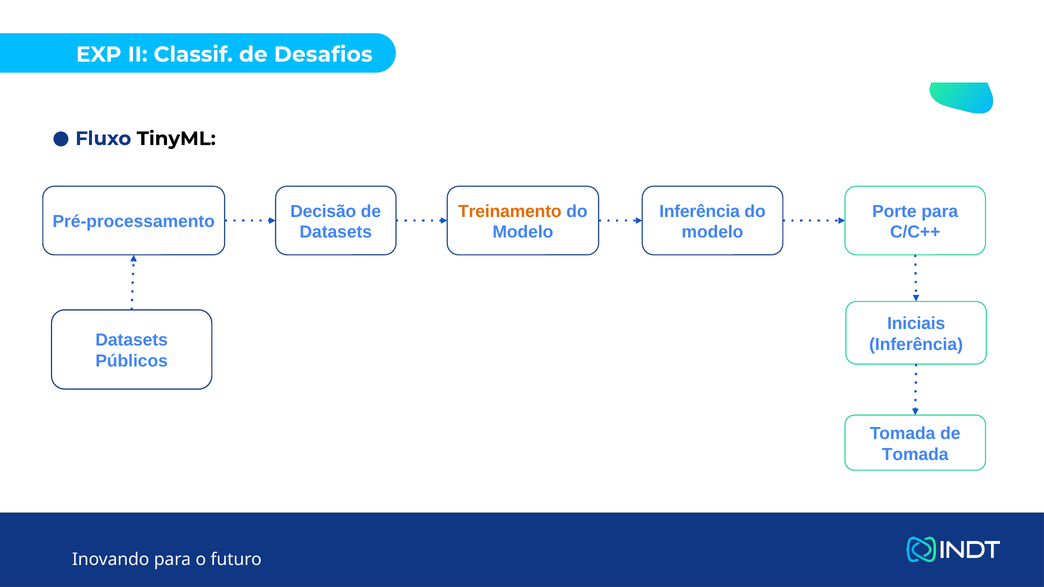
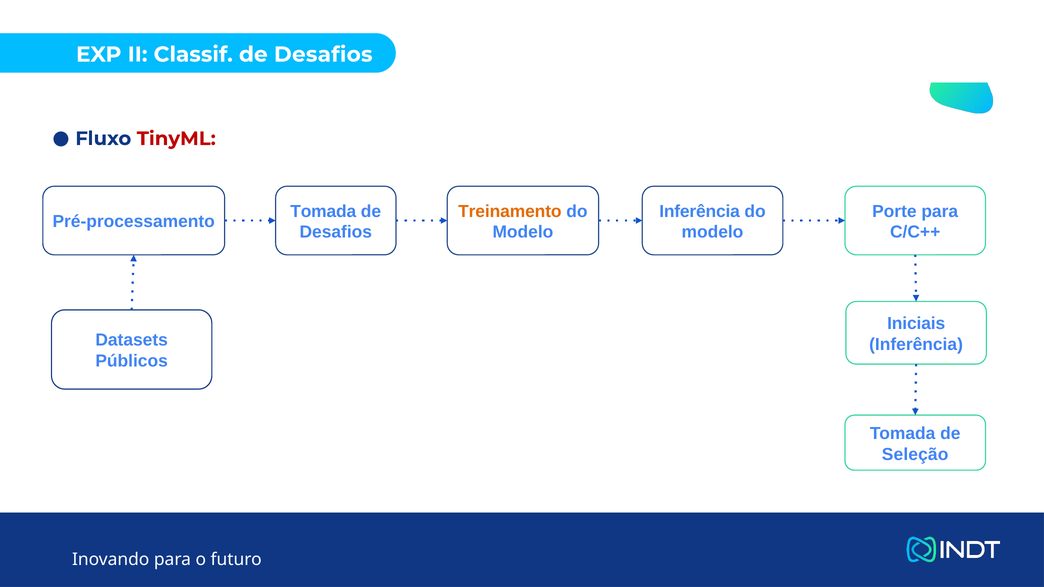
TinyML colour: black -> red
Decisão at (323, 211): Decisão -> Tomada
Datasets at (336, 232): Datasets -> Desafios
Tomada at (915, 455): Tomada -> Seleção
